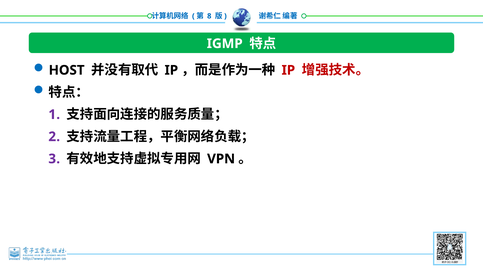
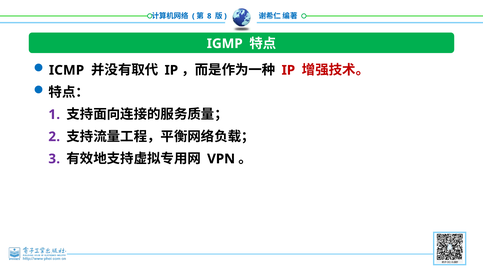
HOST: HOST -> ICMP
